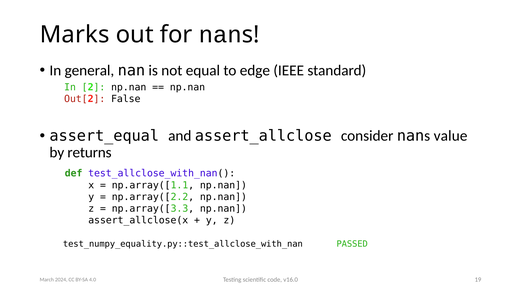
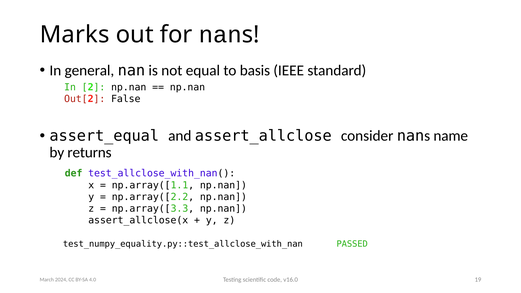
edge: edge -> basis
value: value -> name
